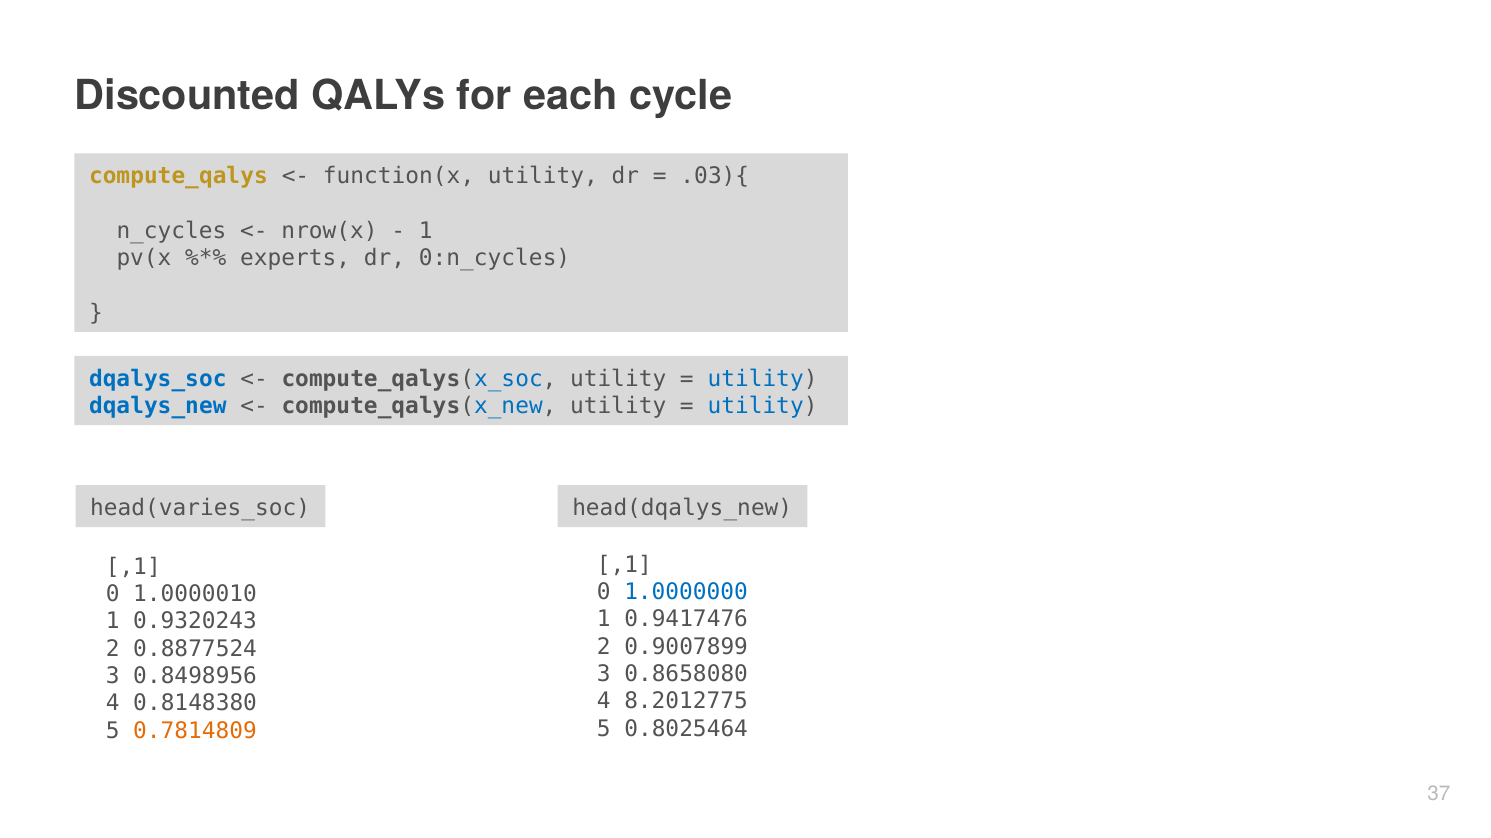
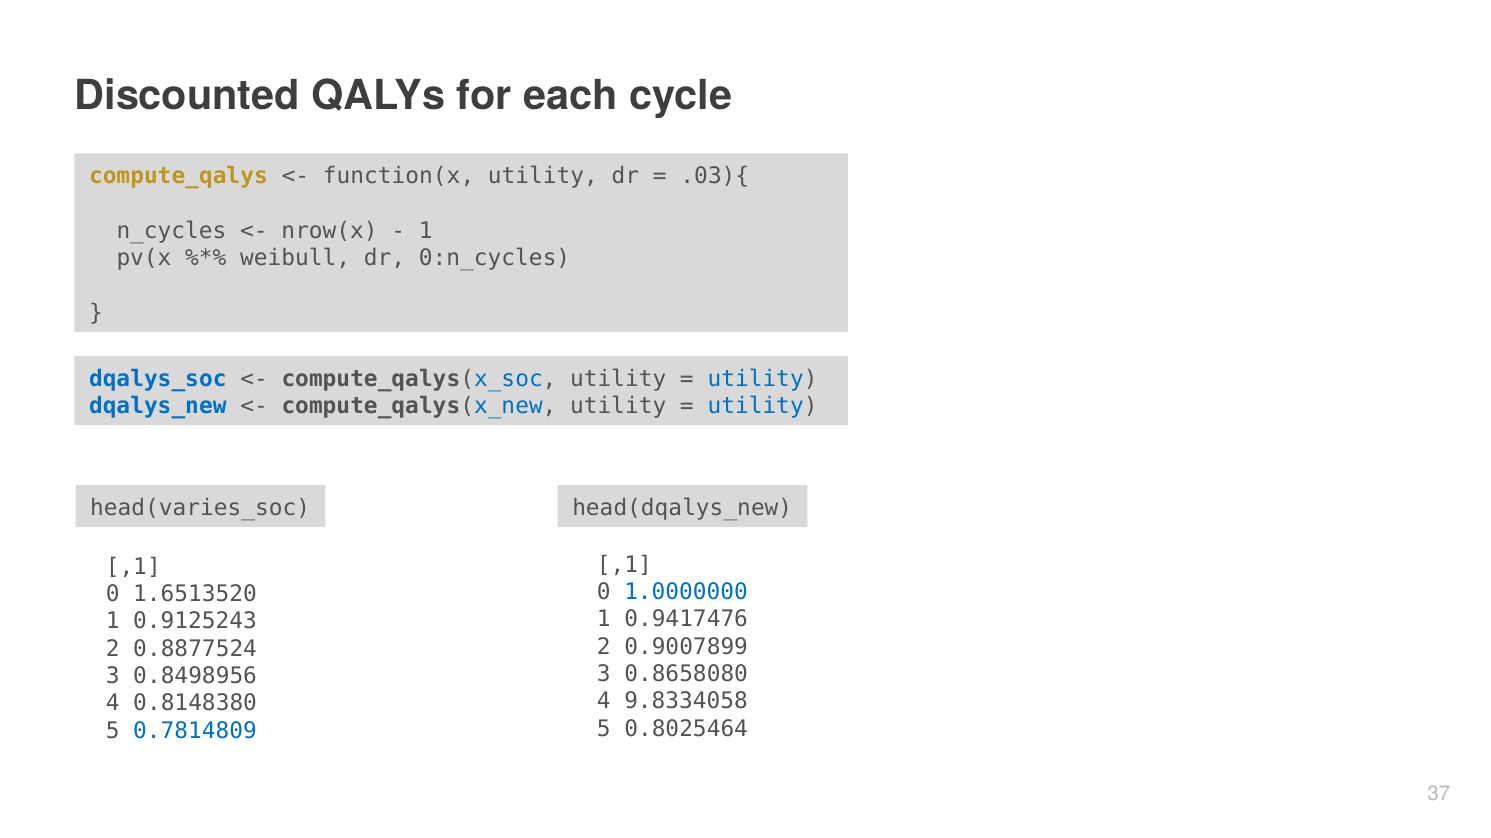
experts: experts -> weibull
1.0000010: 1.0000010 -> 1.6513520
0.9320243: 0.9320243 -> 0.9125243
8.2012775: 8.2012775 -> 9.8334058
0.7814809 colour: orange -> blue
